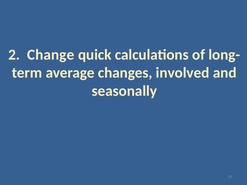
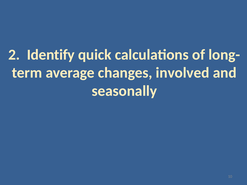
Change: Change -> Identify
